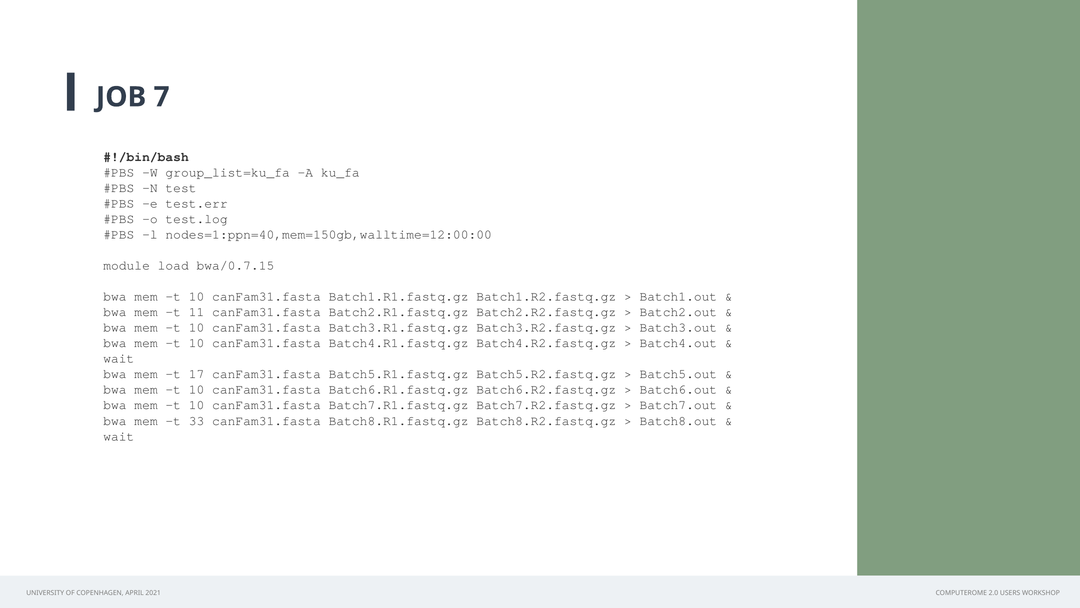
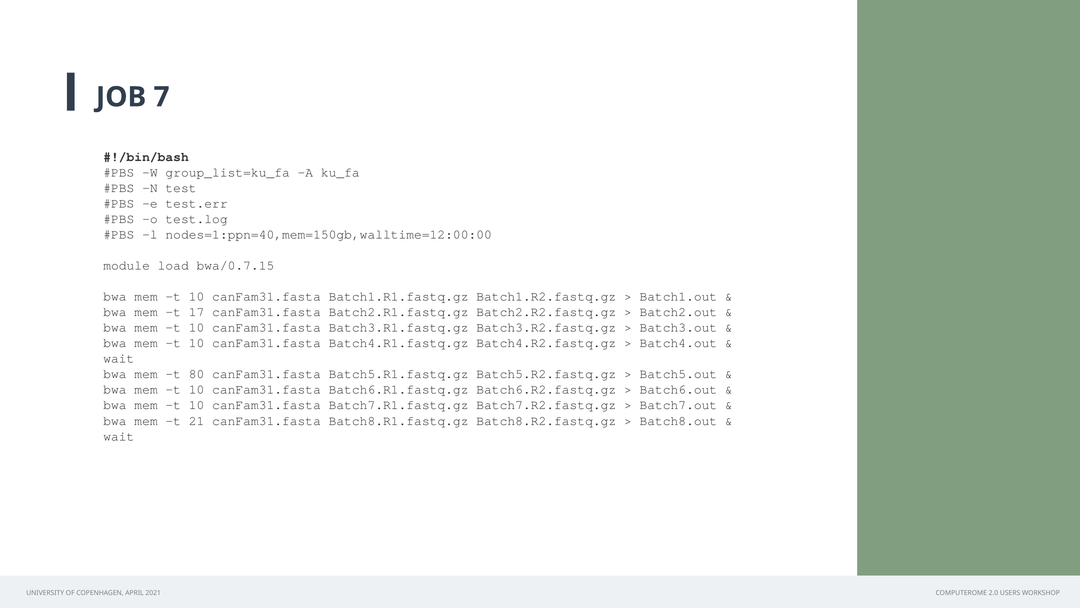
11: 11 -> 17
17: 17 -> 80
33: 33 -> 21
